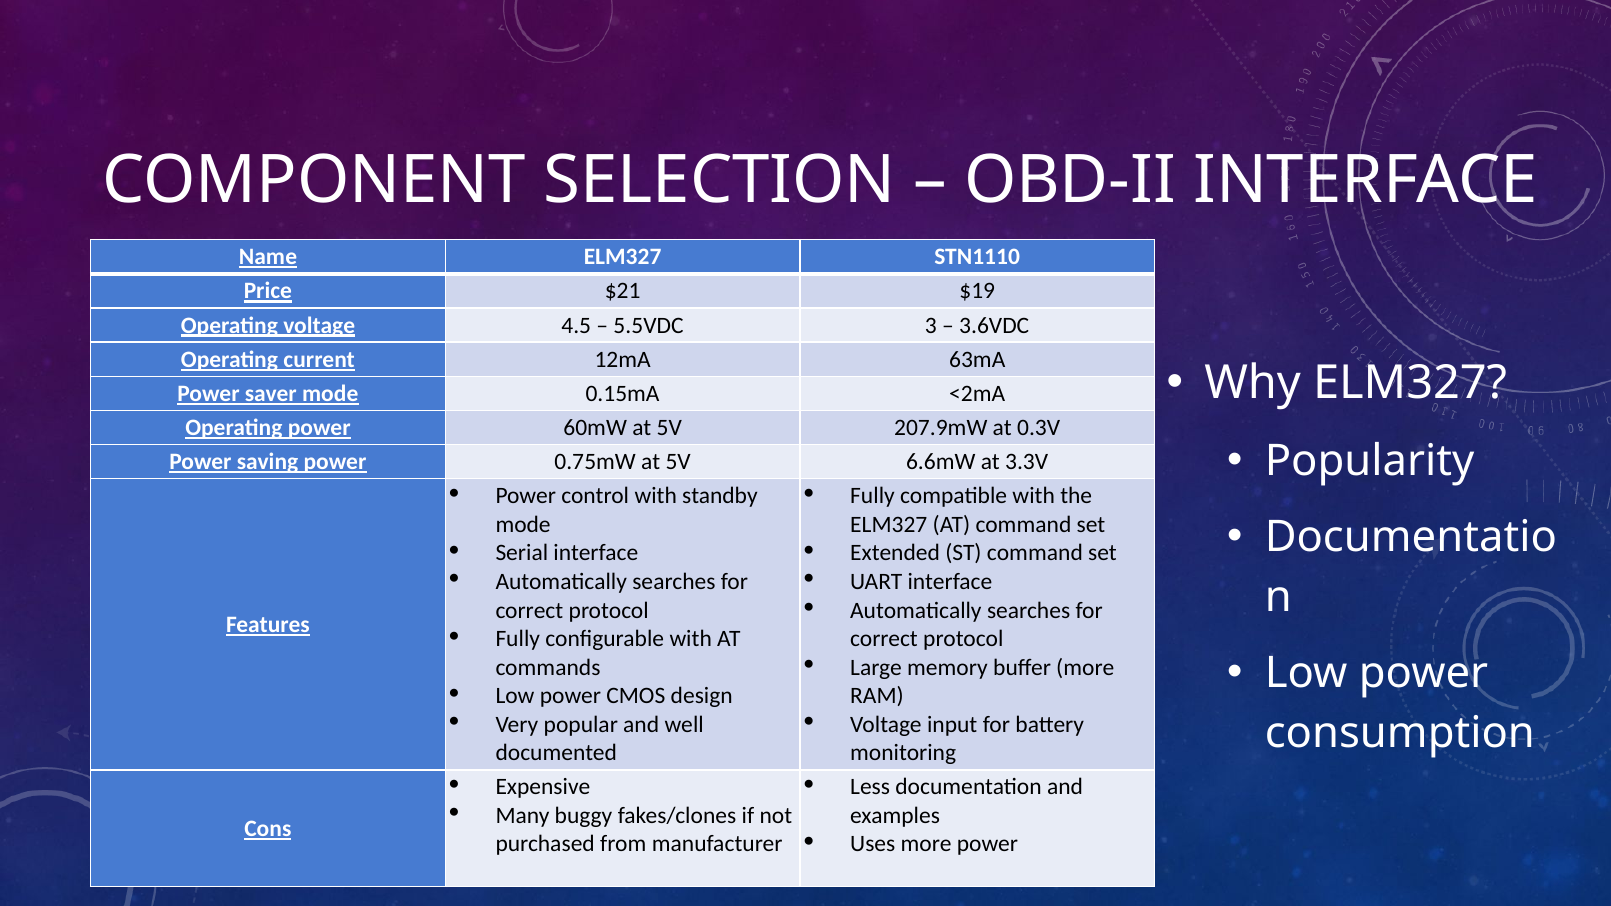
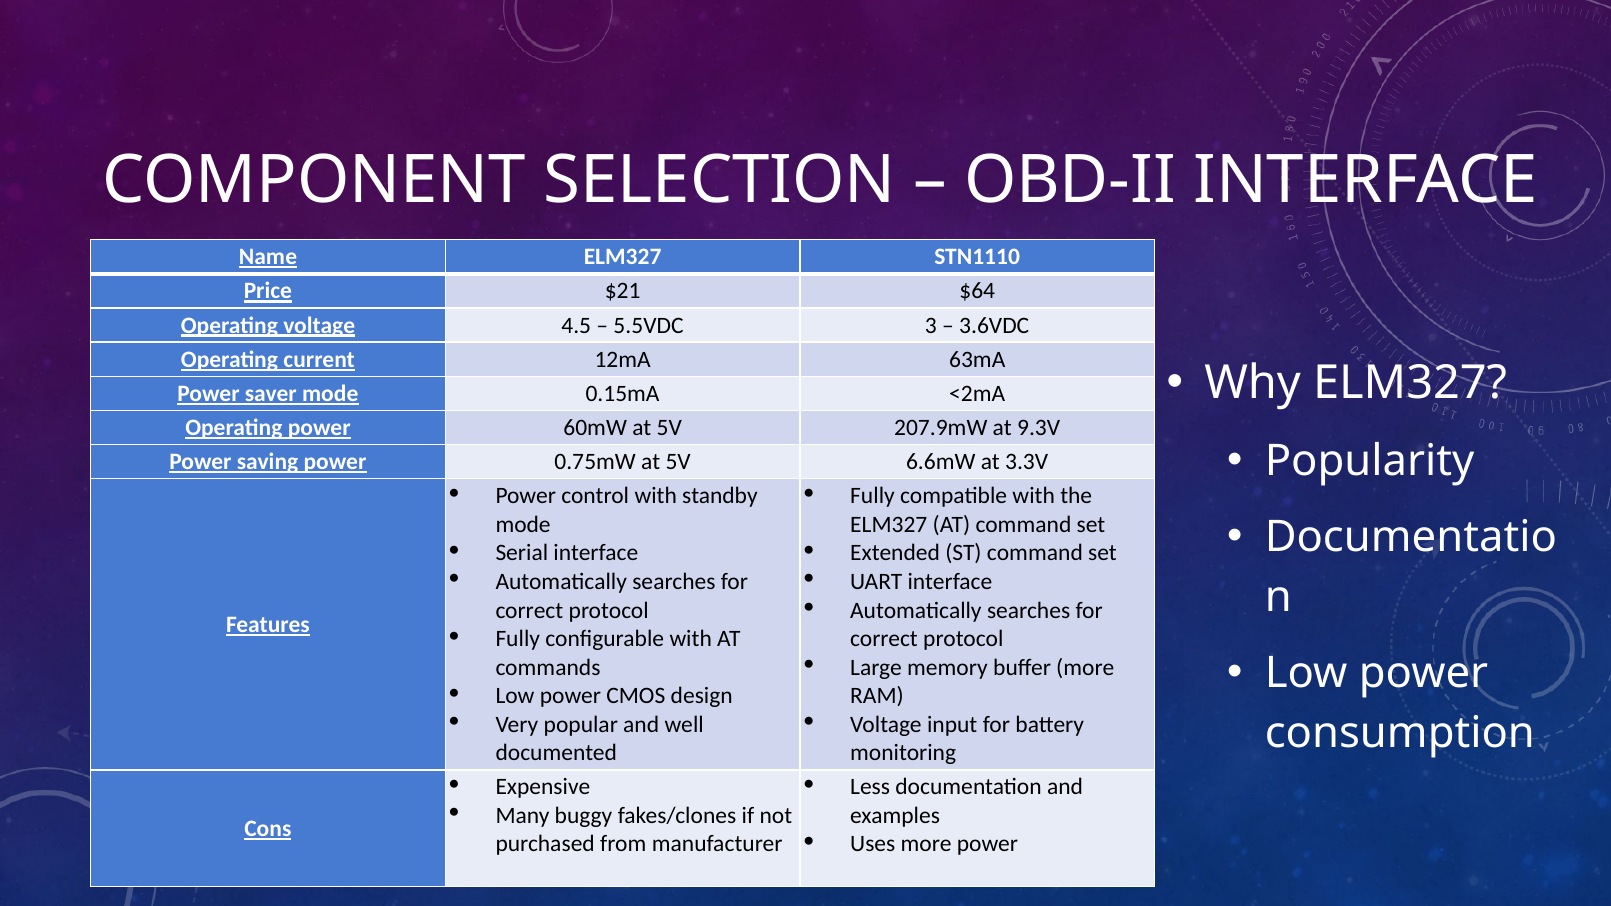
$19: $19 -> $64
0.3V: 0.3V -> 9.3V
